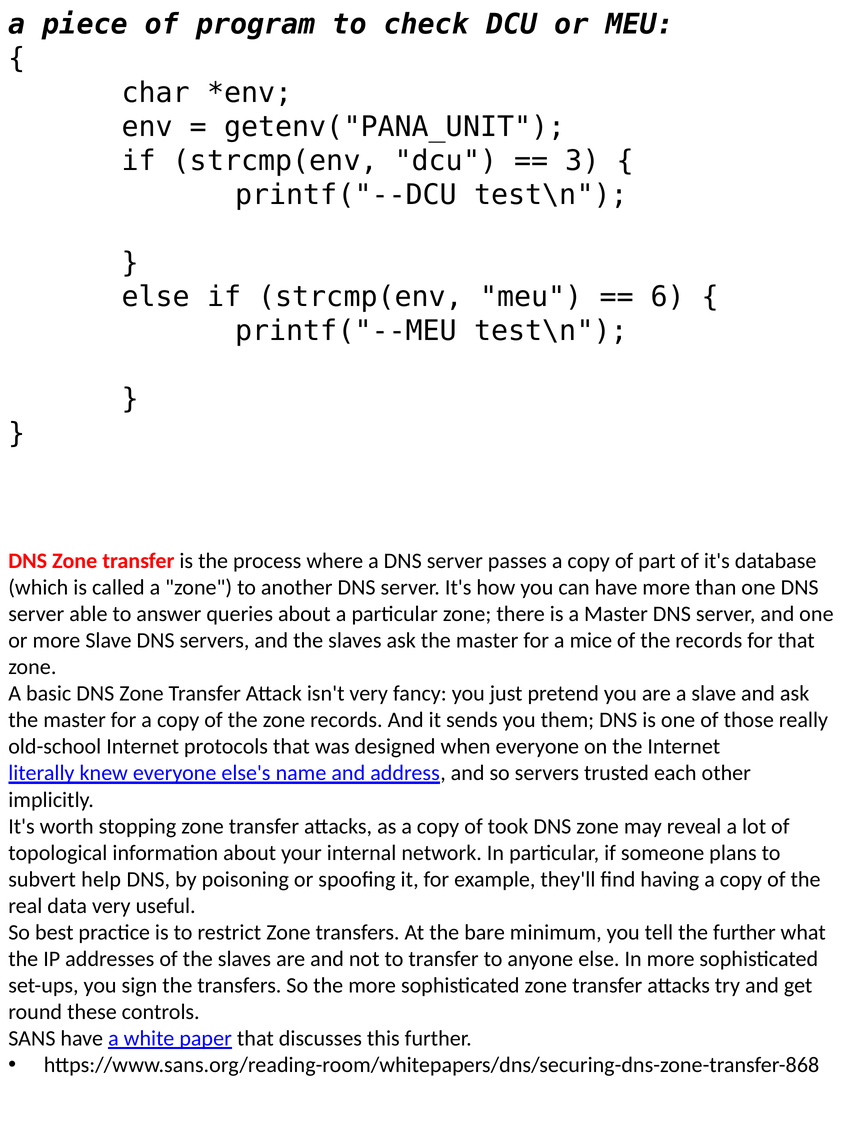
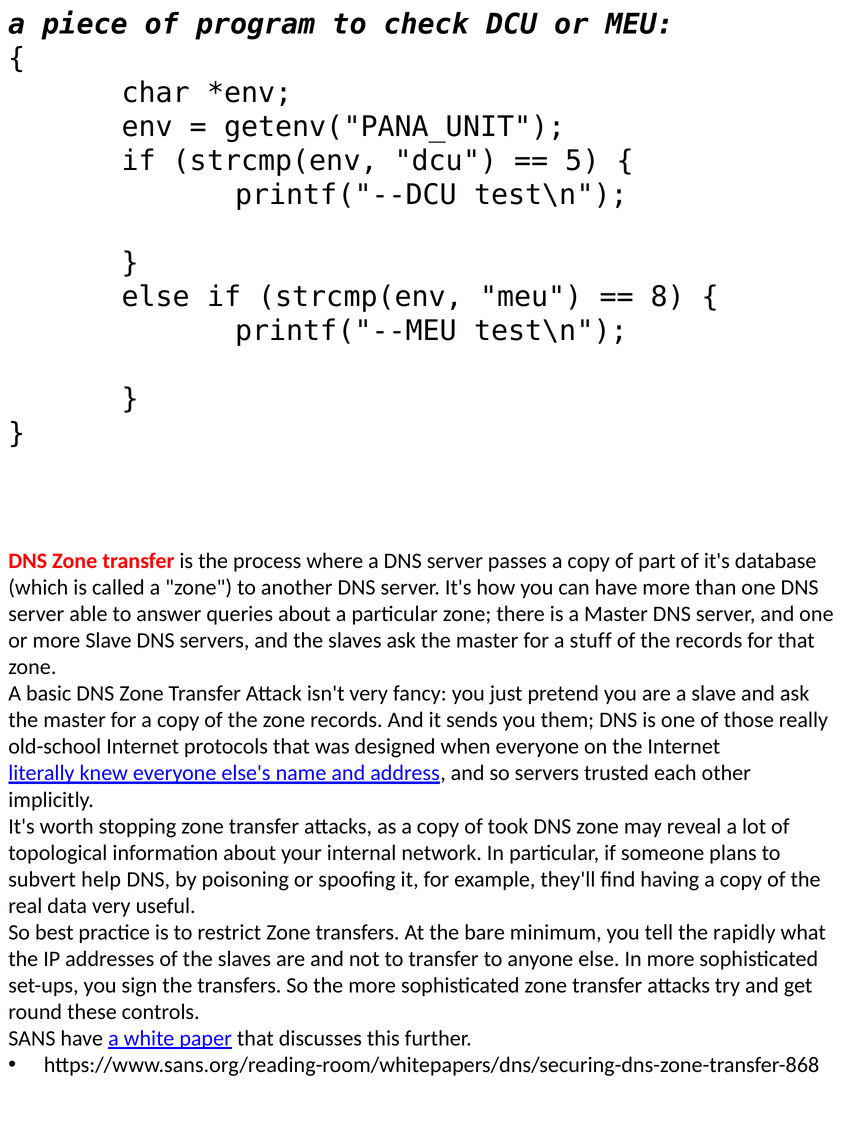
3: 3 -> 5
6: 6 -> 8
mice: mice -> stuff
the further: further -> rapidly
